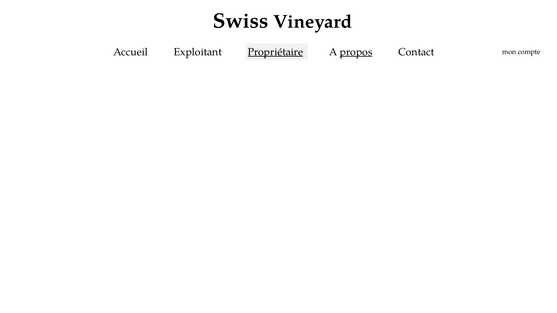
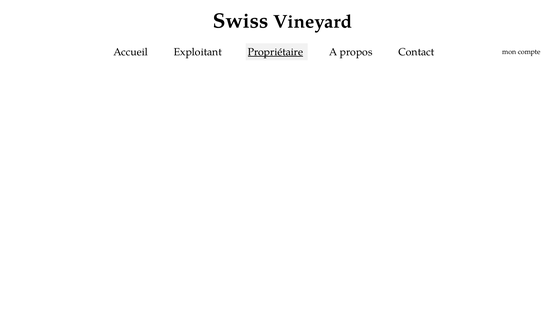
propos underline: present -> none
